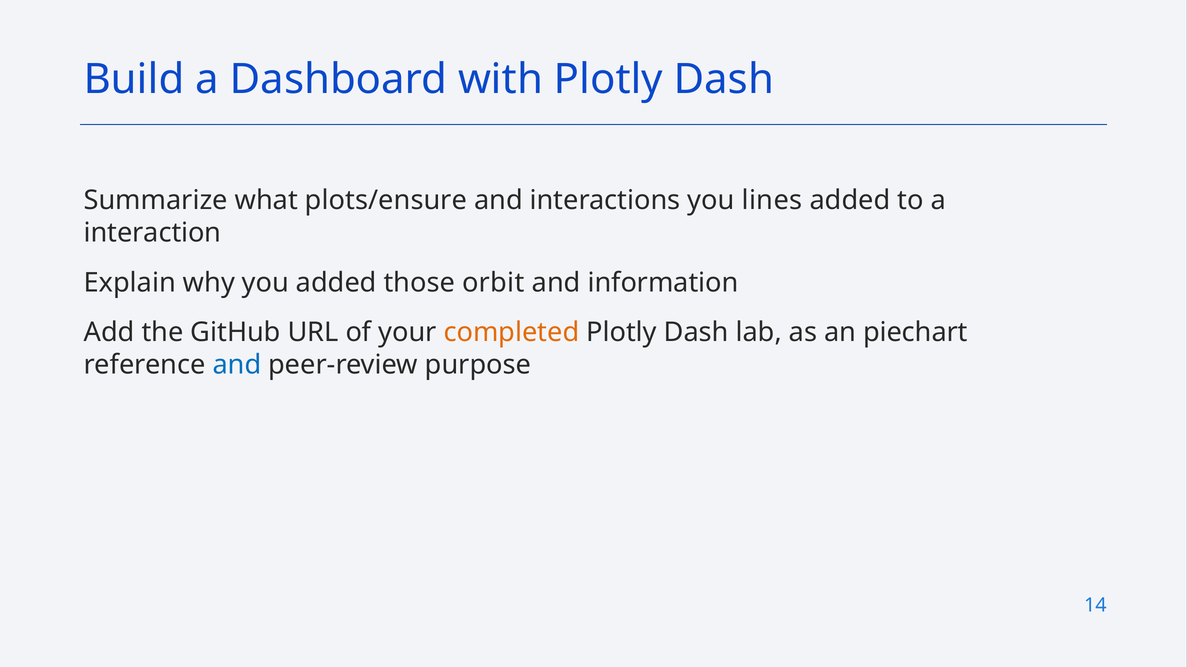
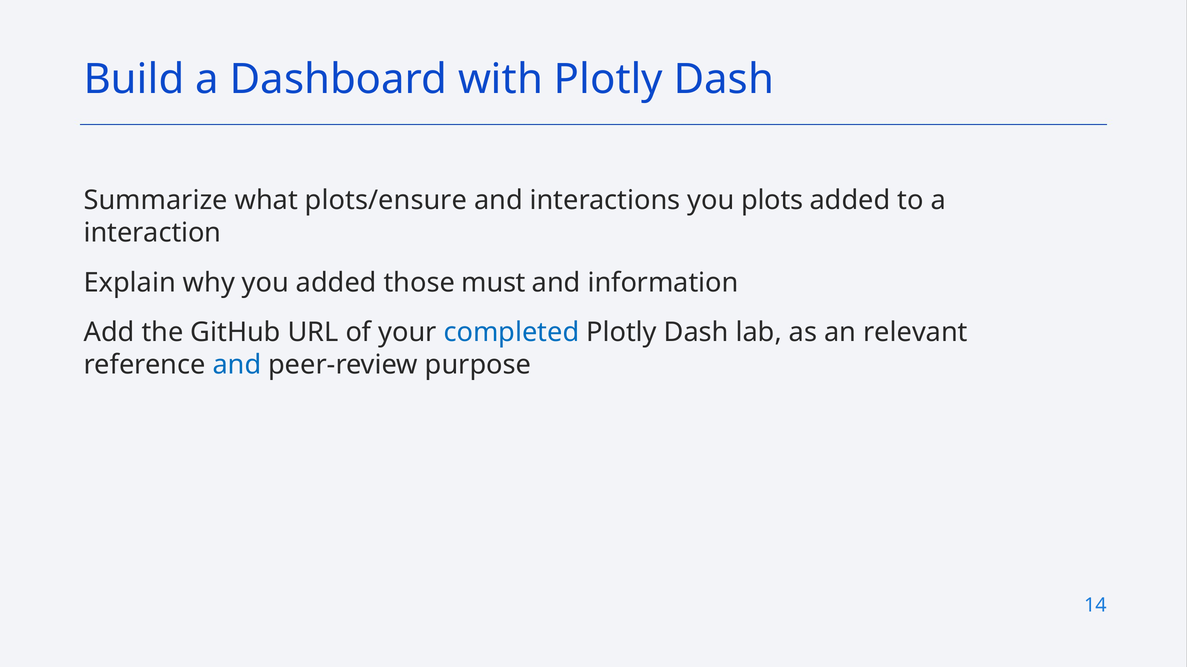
lines: lines -> plots
orbit: orbit -> must
completed colour: orange -> blue
piechart: piechart -> relevant
